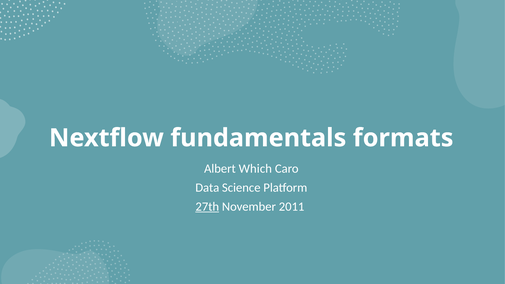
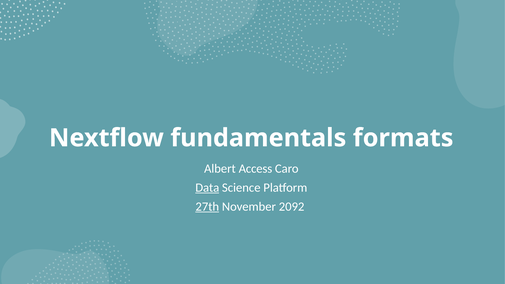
Which: Which -> Access
Data underline: none -> present
2011: 2011 -> 2092
